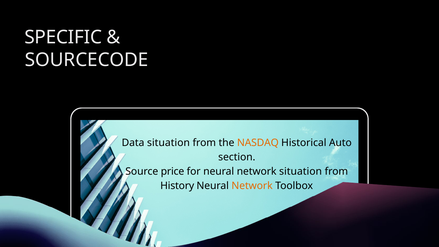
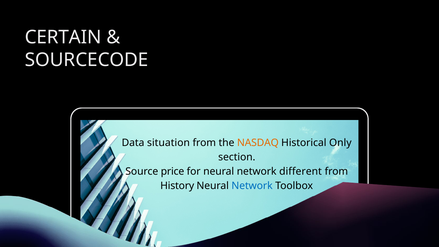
SPECIFIC: SPECIFIC -> CERTAIN
Auto: Auto -> Only
network situation: situation -> different
Network at (252, 186) colour: orange -> blue
